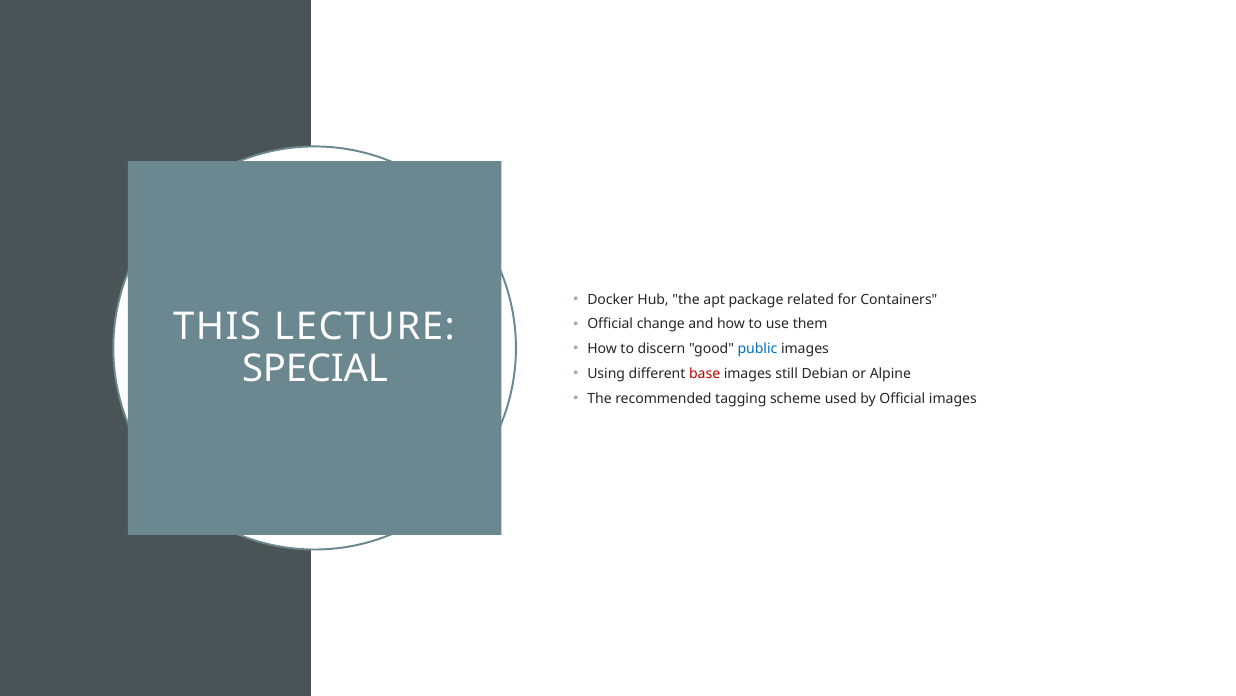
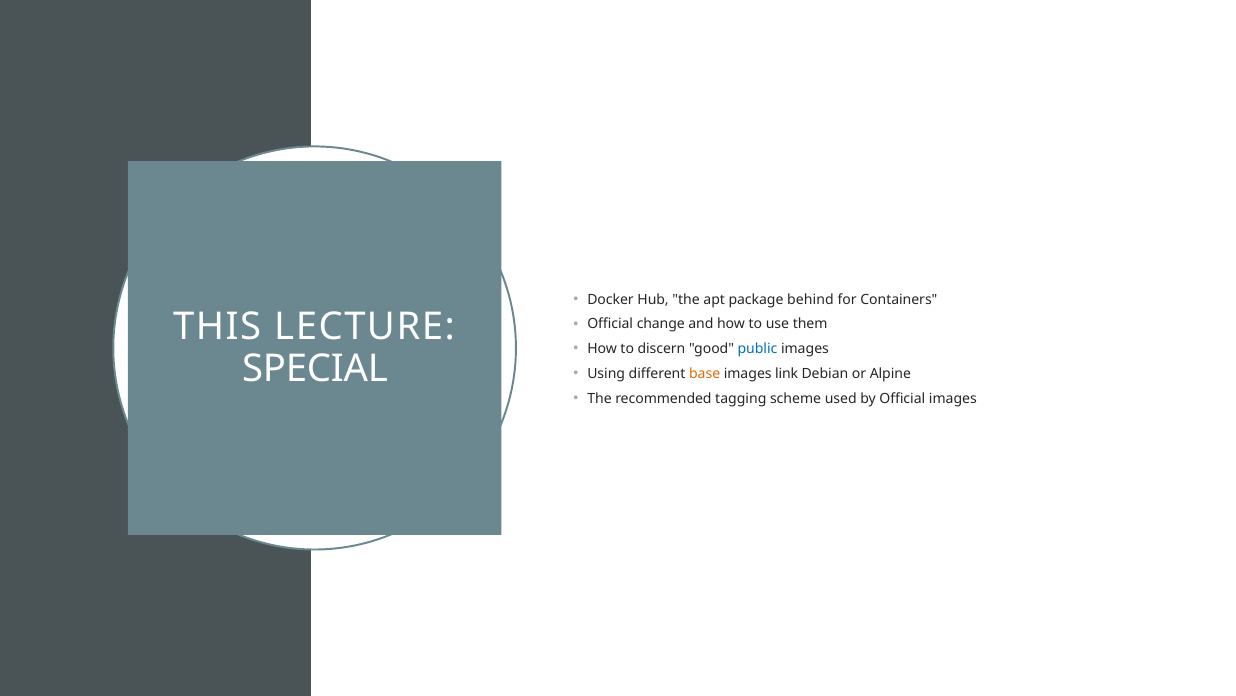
related: related -> behind
base colour: red -> orange
still: still -> link
